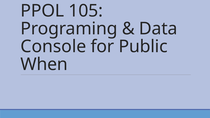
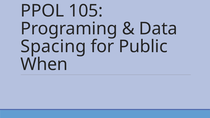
Console: Console -> Spacing
